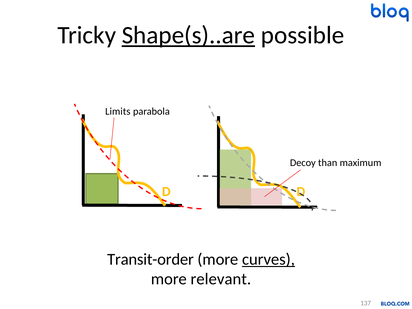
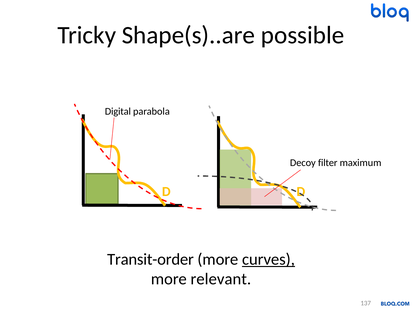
Shape(s)..are underline: present -> none
Limits: Limits -> Digital
than: than -> filter
